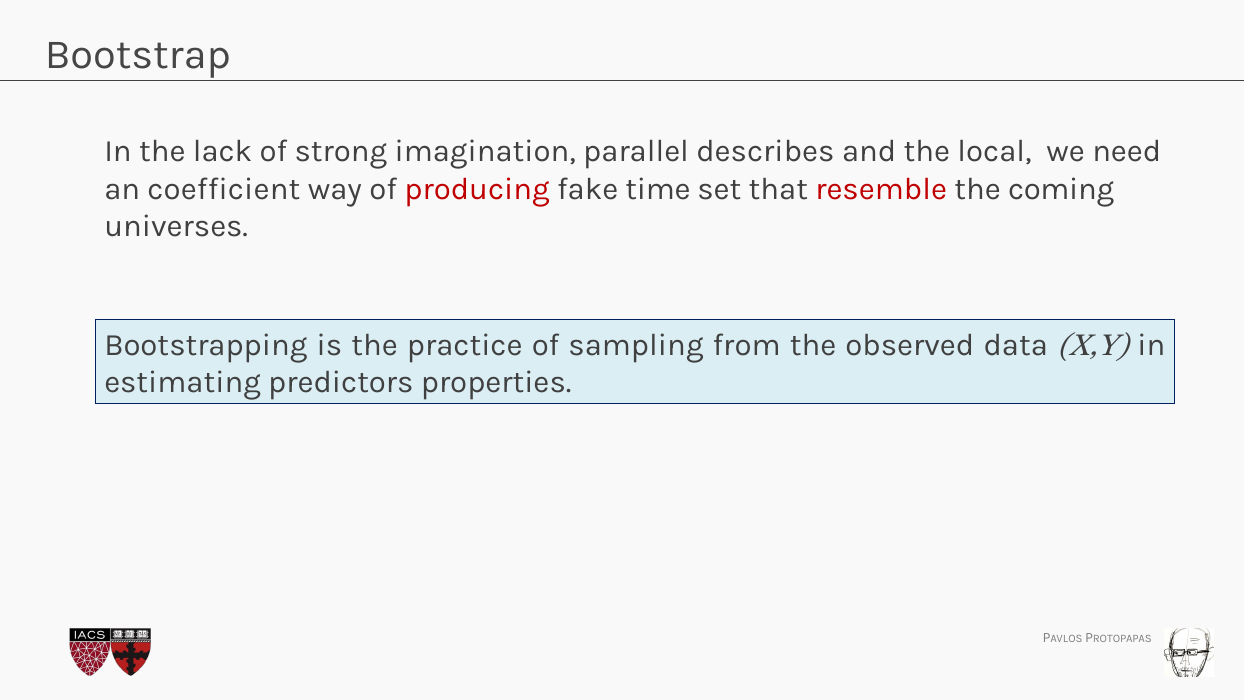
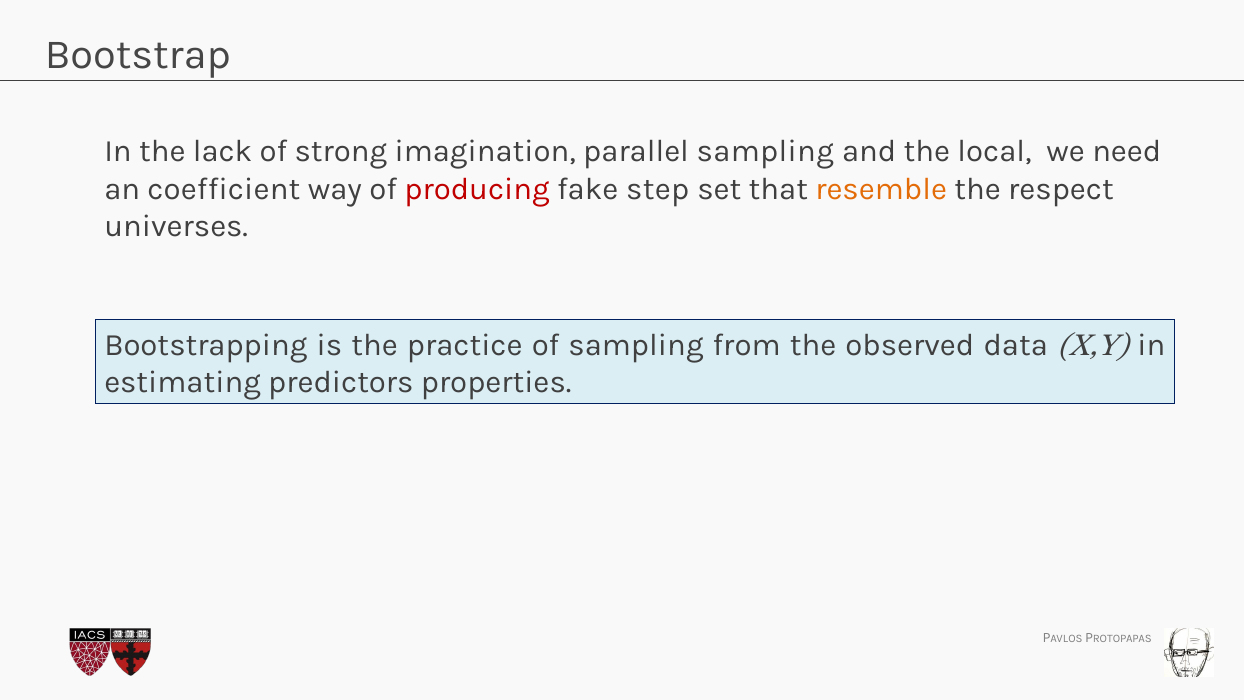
parallel describes: describes -> sampling
time: time -> step
resemble colour: red -> orange
coming: coming -> respect
